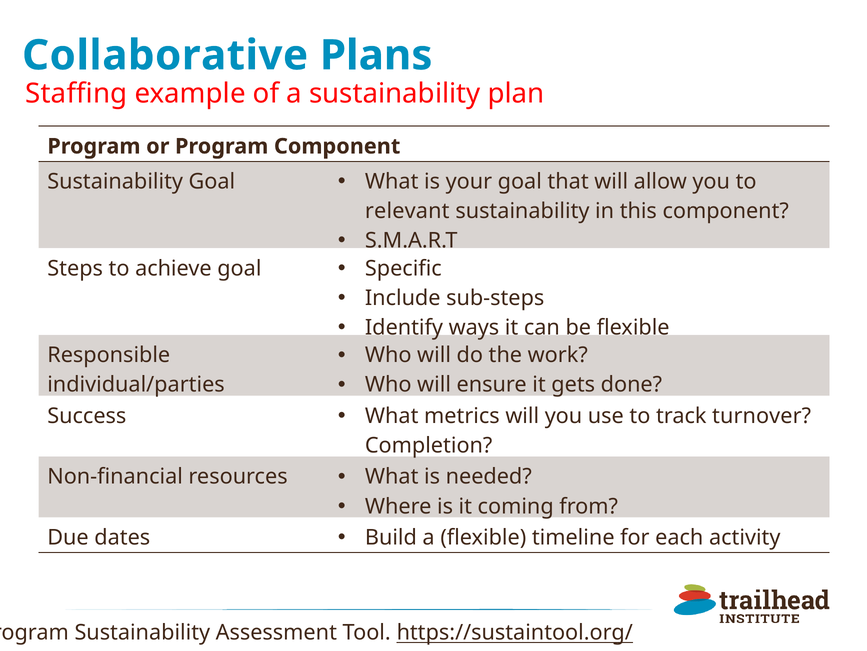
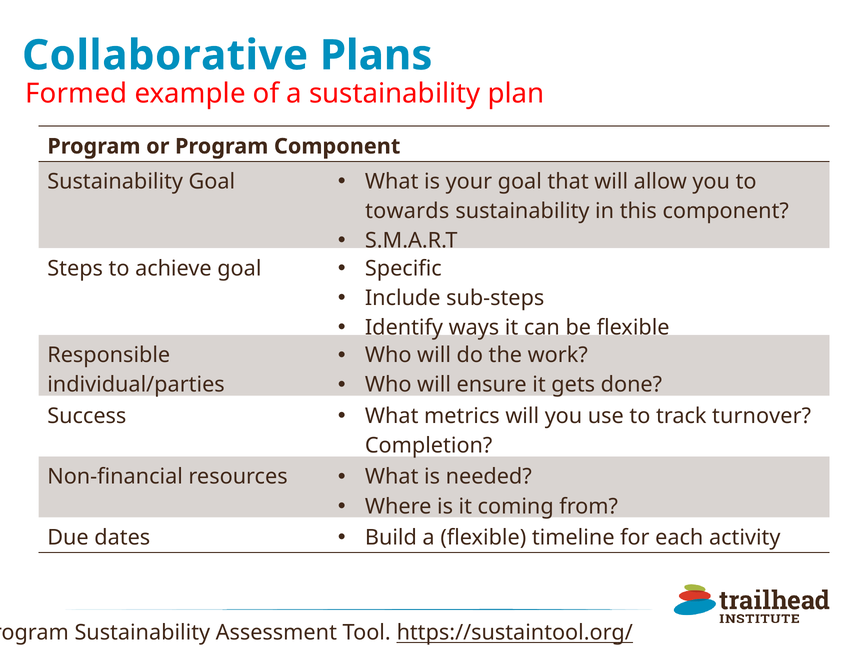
Staffing: Staffing -> Formed
relevant: relevant -> towards
